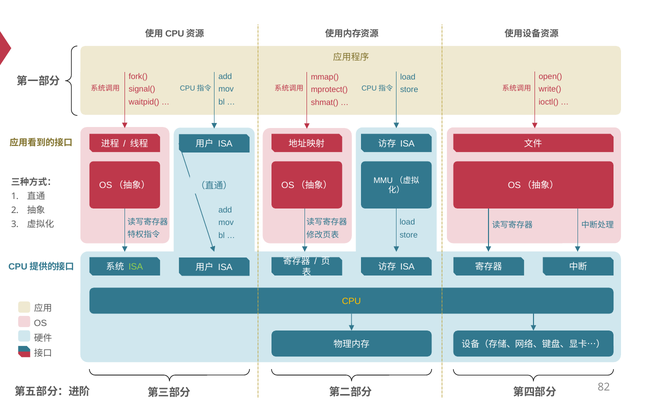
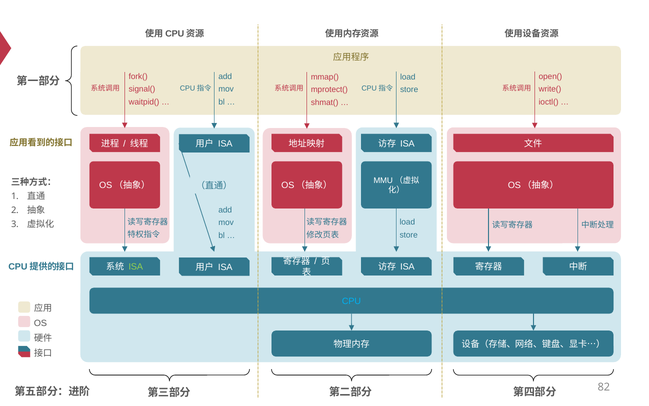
CPU colour: yellow -> light blue
